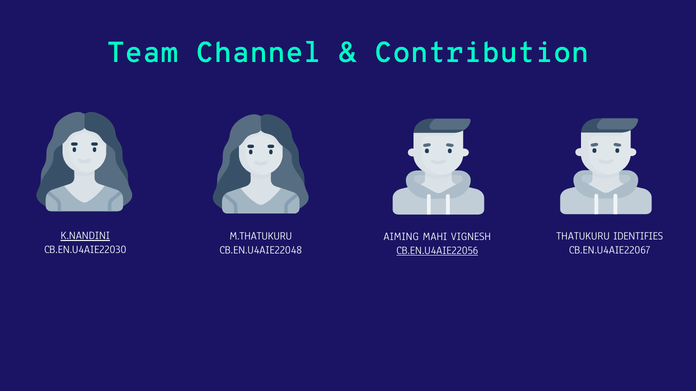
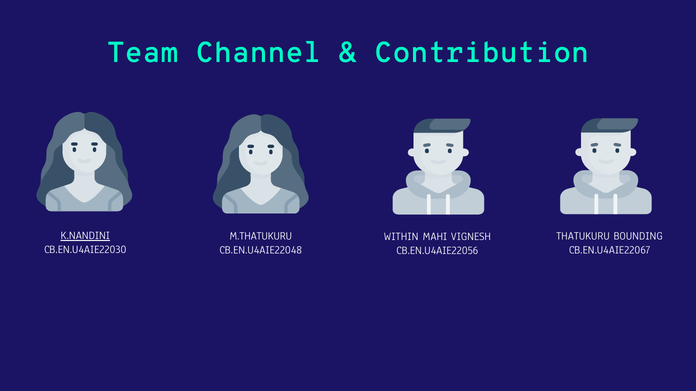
IDENTIFIES: IDENTIFIES -> BOUNDING
AIMING: AIMING -> WITHIN
CB.EN.U4AIE22056 underline: present -> none
